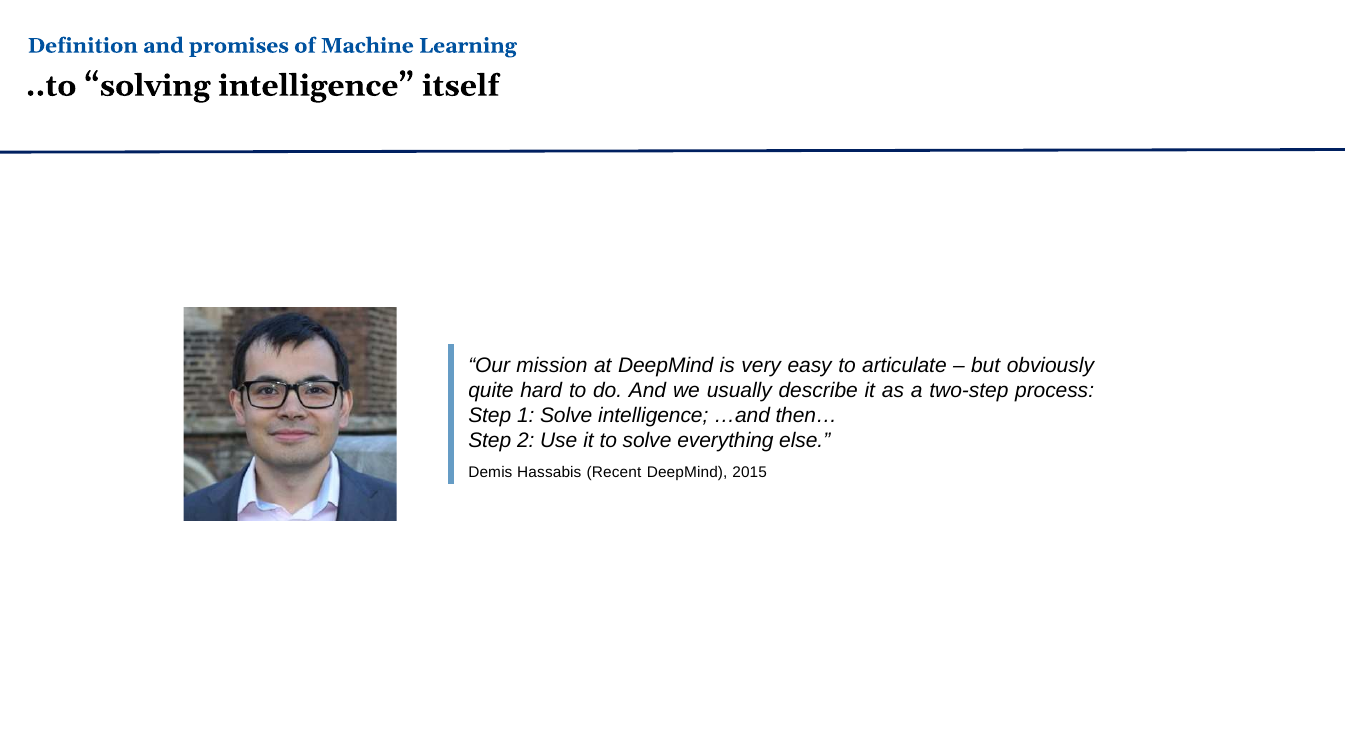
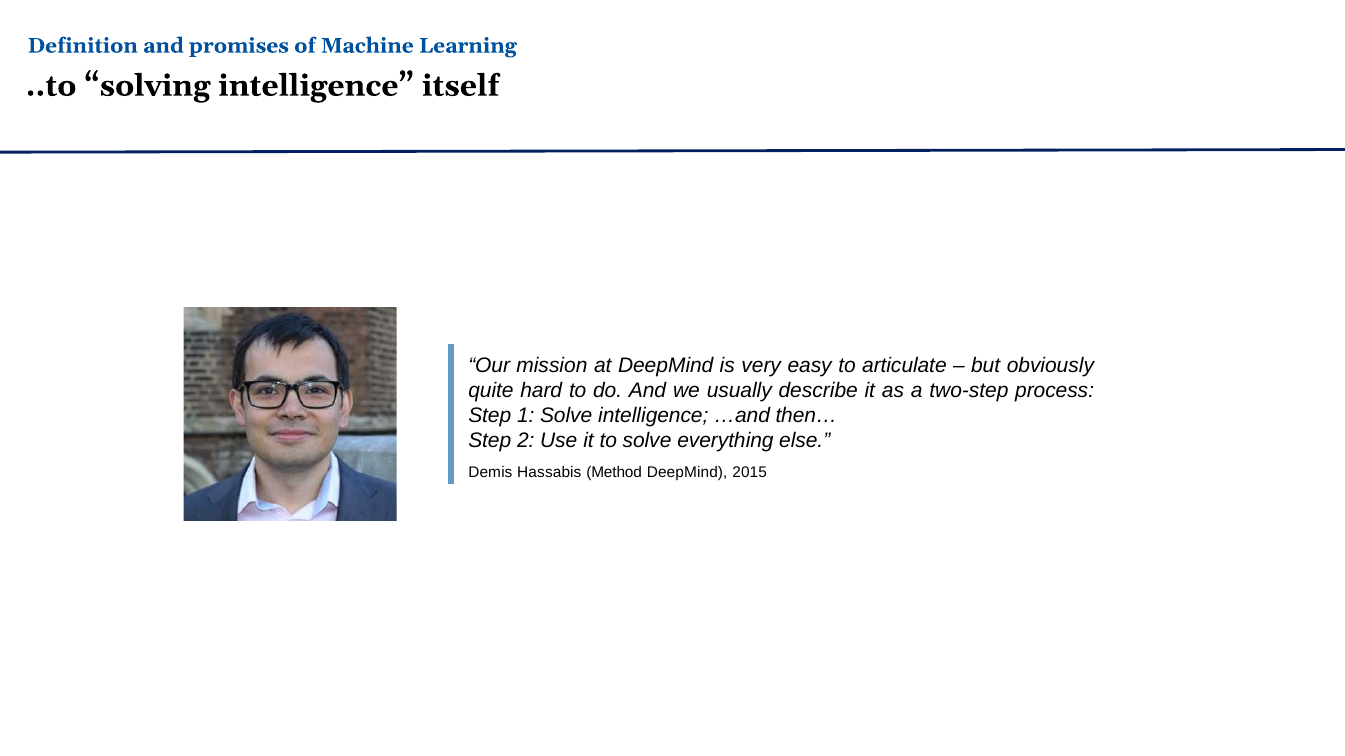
Recent: Recent -> Method
